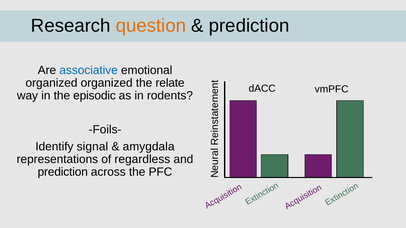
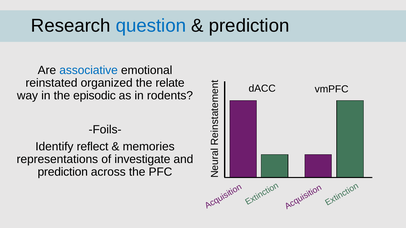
question colour: orange -> blue
organized at (51, 83): organized -> reinstated
signal: signal -> reflect
amygdala: amygdala -> memories
regardless: regardless -> investigate
